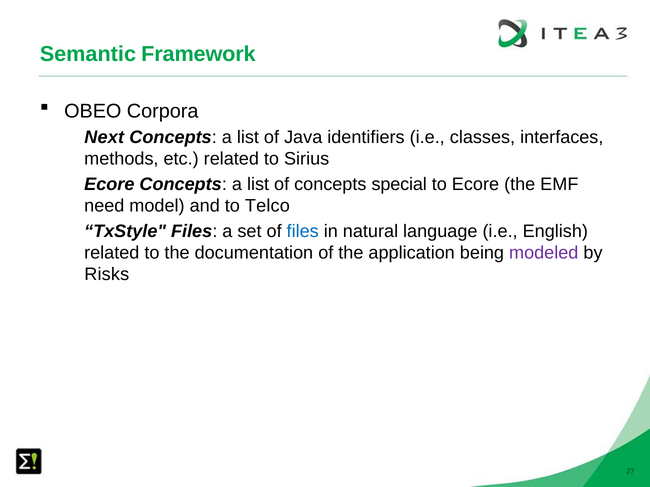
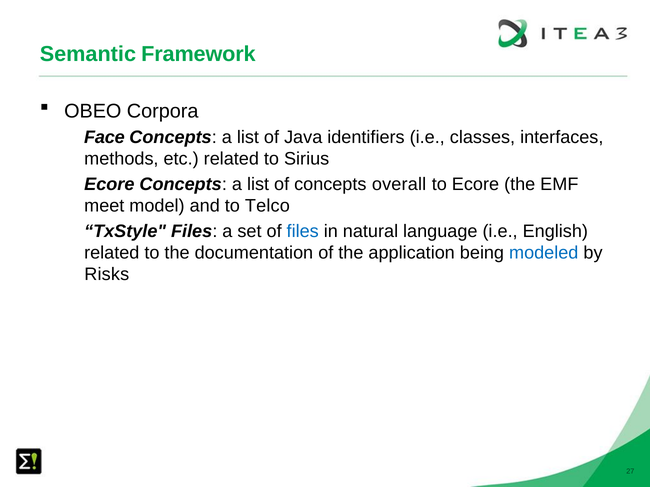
Next: Next -> Face
special: special -> overall
need: need -> meet
modeled colour: purple -> blue
